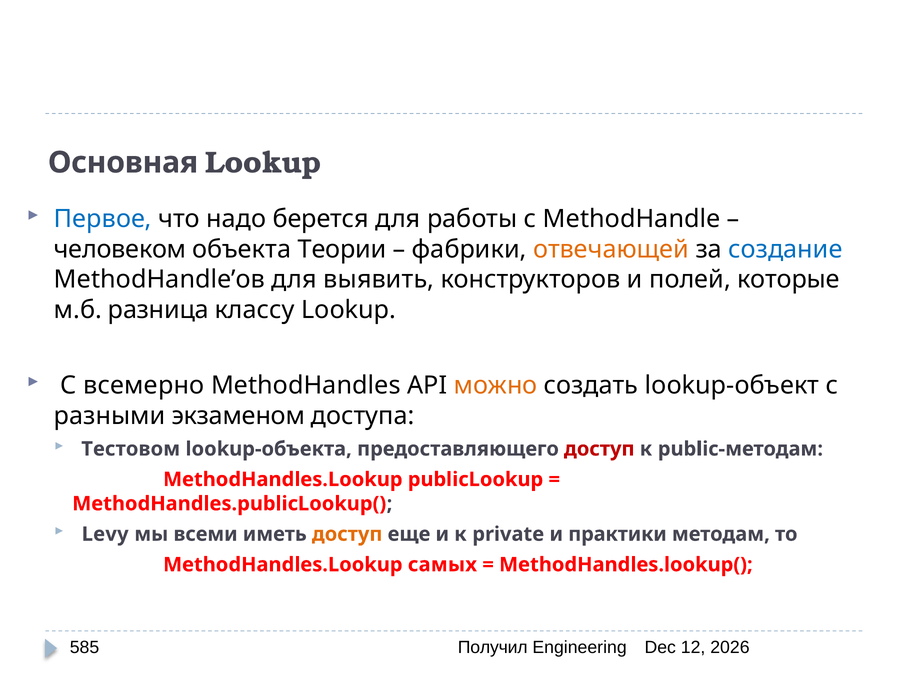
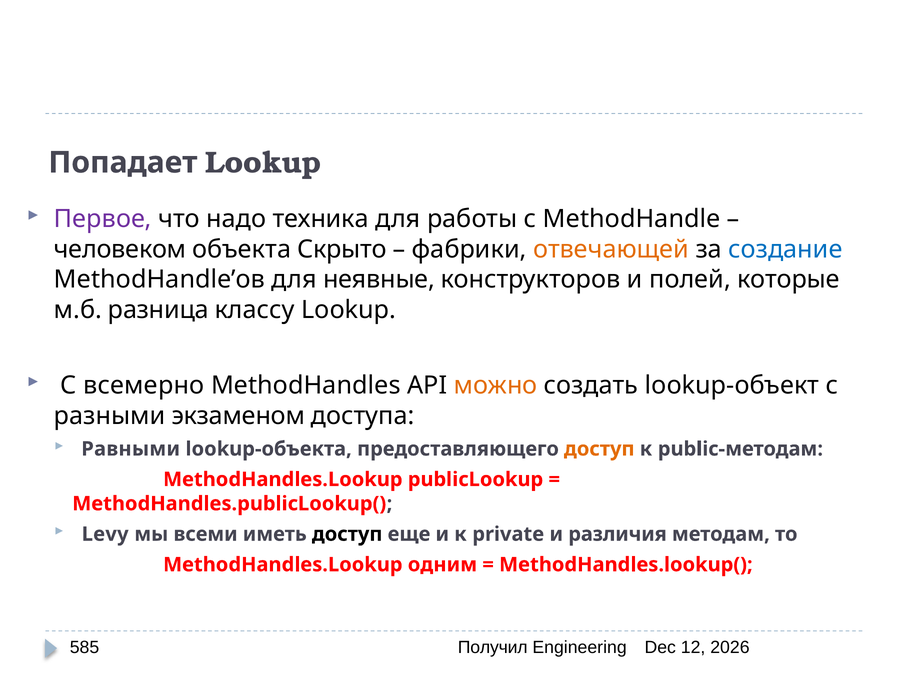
Основная: Основная -> Попадает
Первое colour: blue -> purple
берется: берется -> техника
Теории: Теории -> Скрыто
выявить: выявить -> неявные
Тестовом: Тестовом -> Равными
доступ at (599, 449) colour: red -> orange
доступ at (347, 534) colour: orange -> black
практики: практики -> различия
самых: самых -> одним
